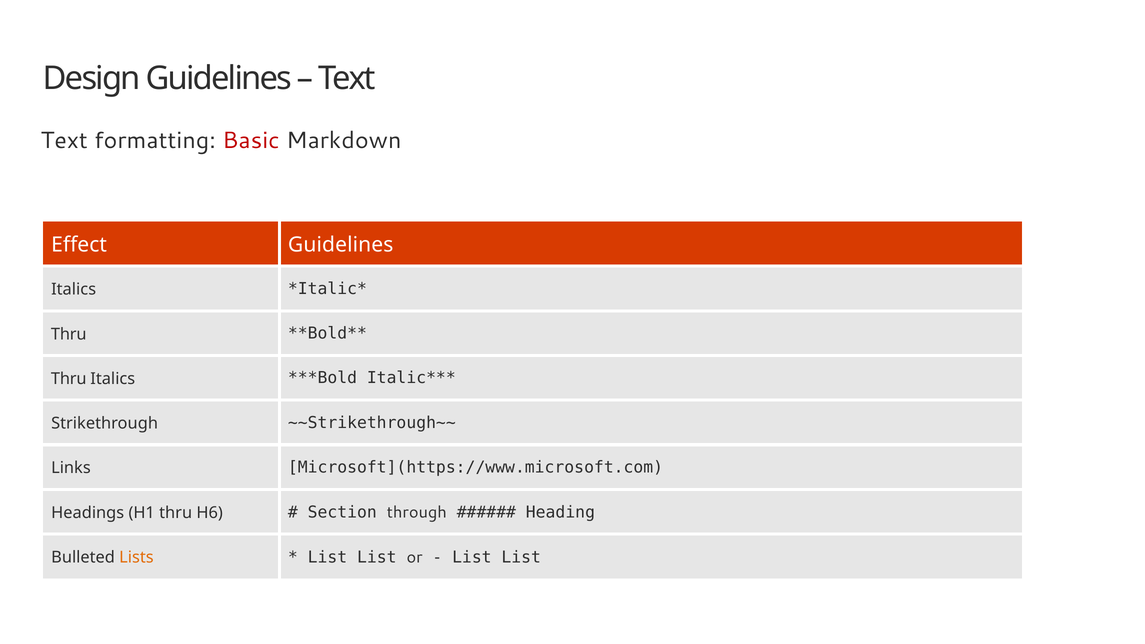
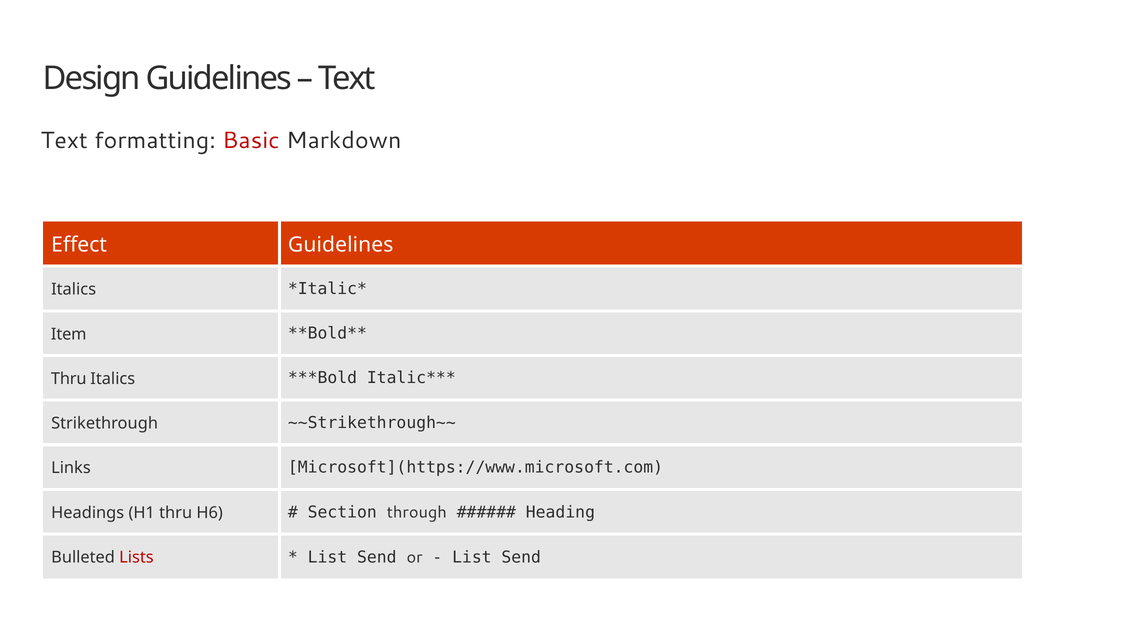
Thru at (69, 334): Thru -> Item
Lists colour: orange -> red
List at (377, 557): List -> Send
List at (521, 557): List -> Send
